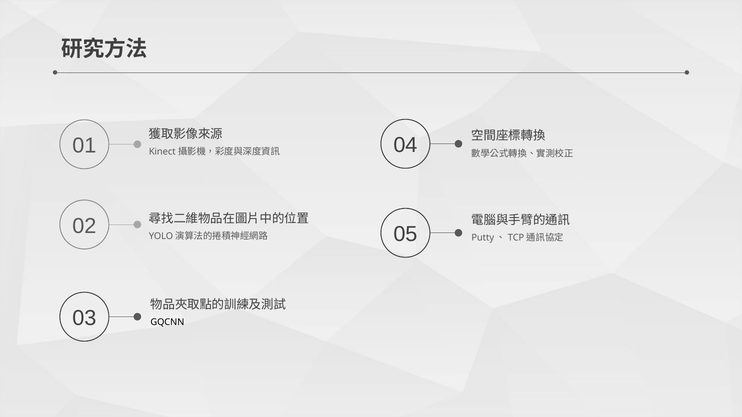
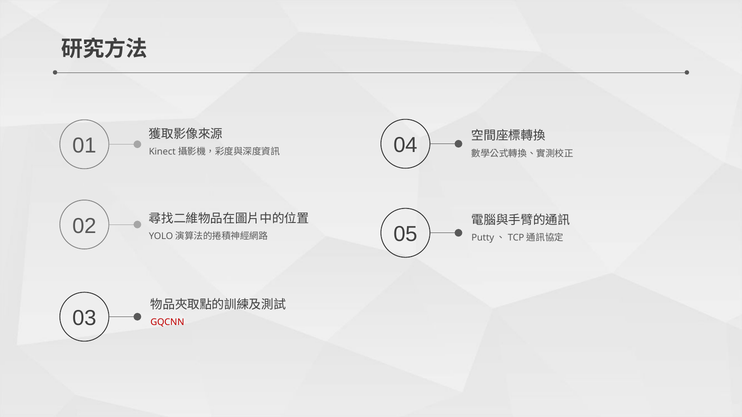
GQCNN colour: black -> red
